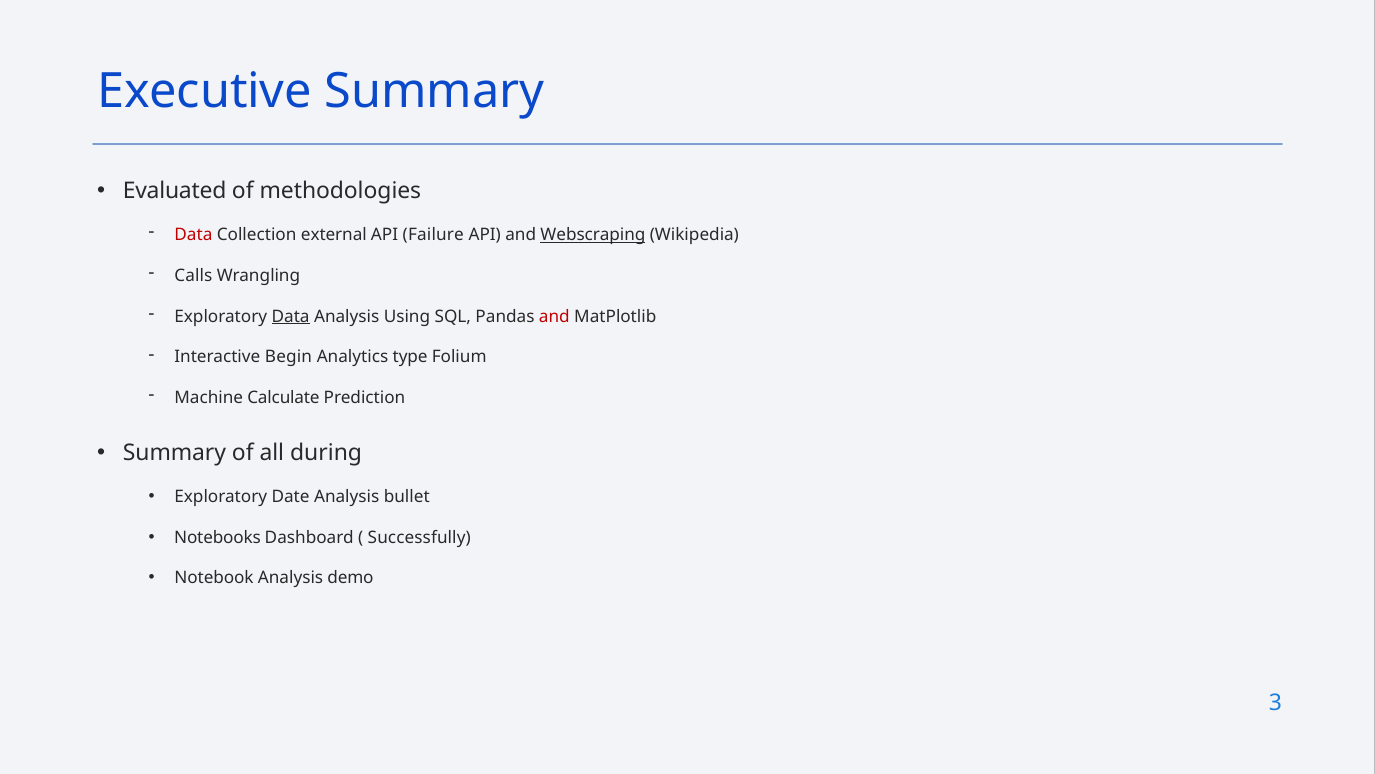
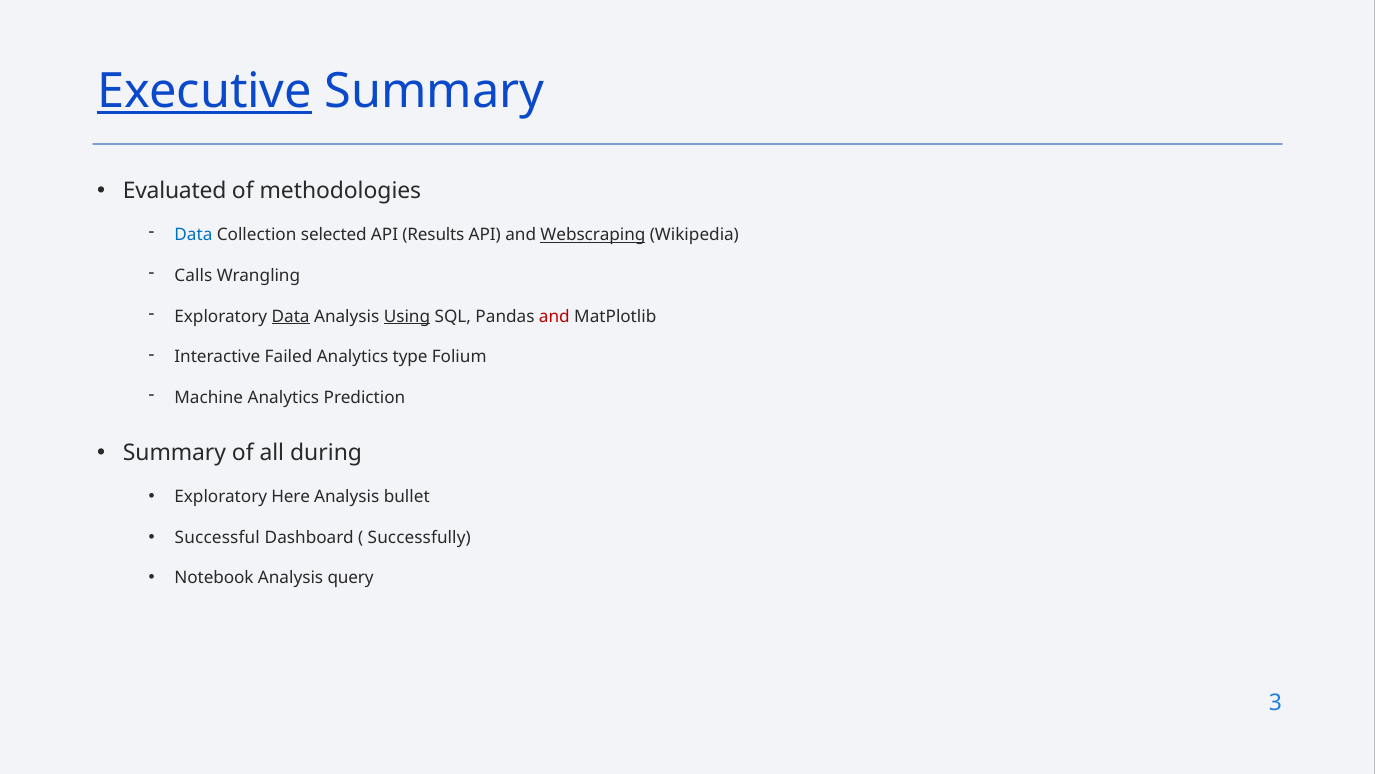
Executive underline: none -> present
Data at (193, 235) colour: red -> blue
external: external -> selected
Failure: Failure -> Results
Using underline: none -> present
Begin: Begin -> Failed
Machine Calculate: Calculate -> Analytics
Date: Date -> Here
Notebooks: Notebooks -> Successful
demo: demo -> query
